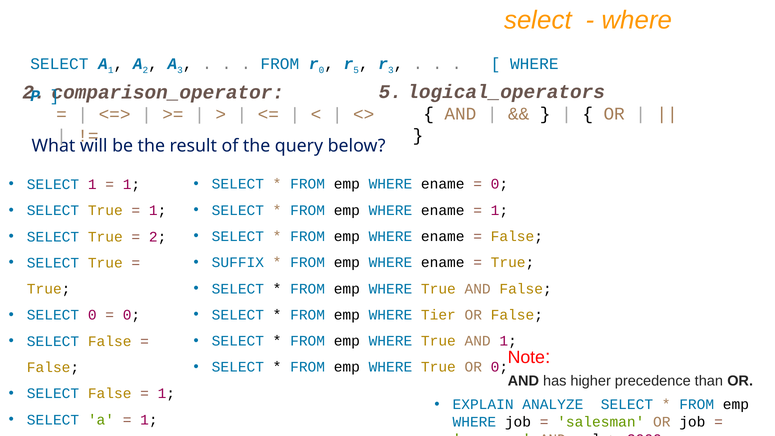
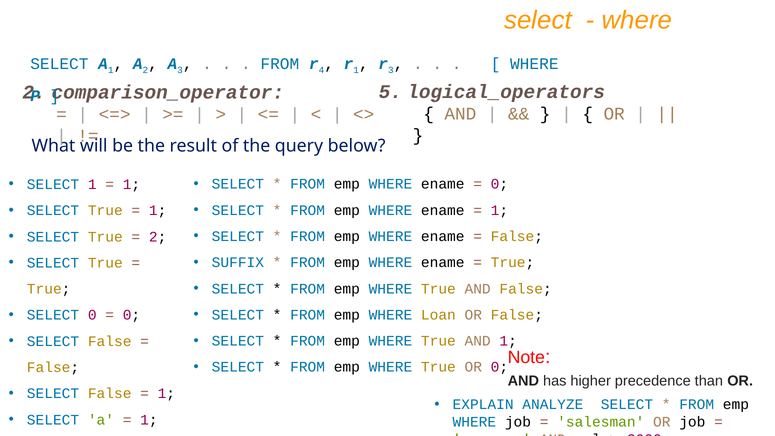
0 at (321, 70): 0 -> 4
5 at (356, 70): 5 -> 1
Tier: Tier -> Loan
